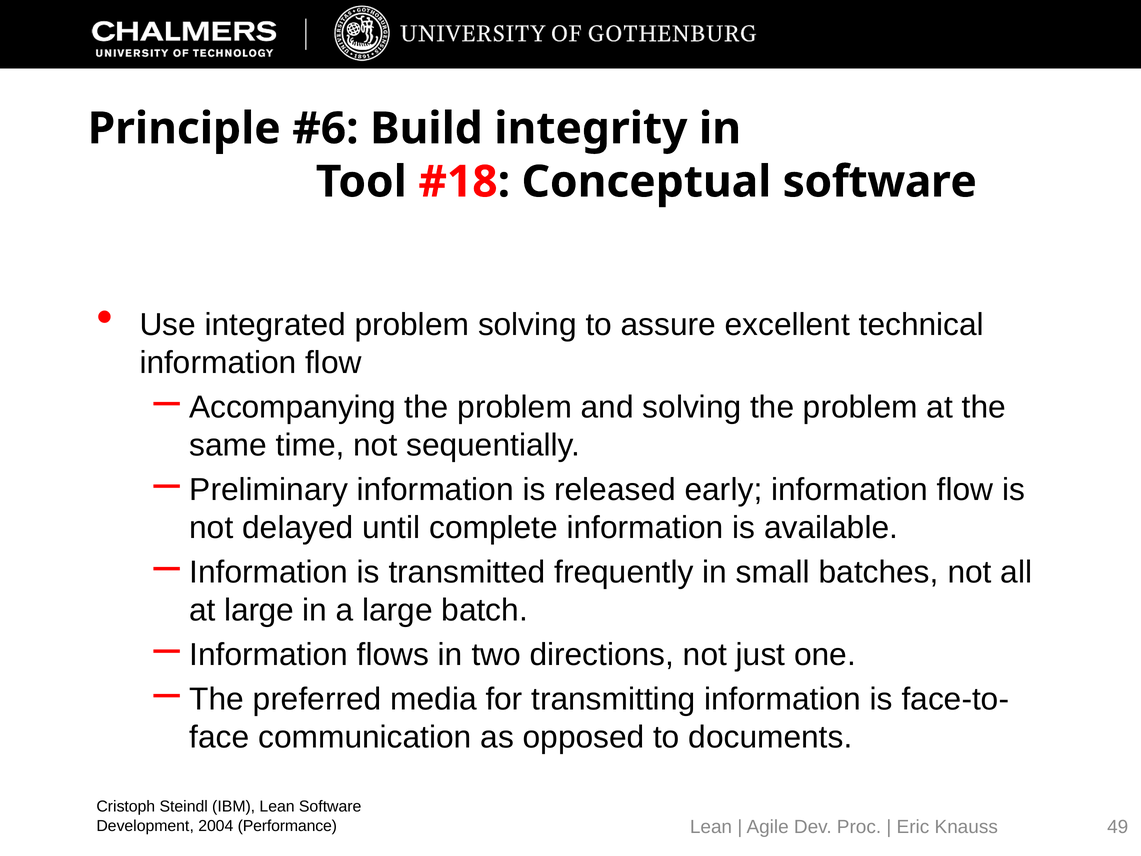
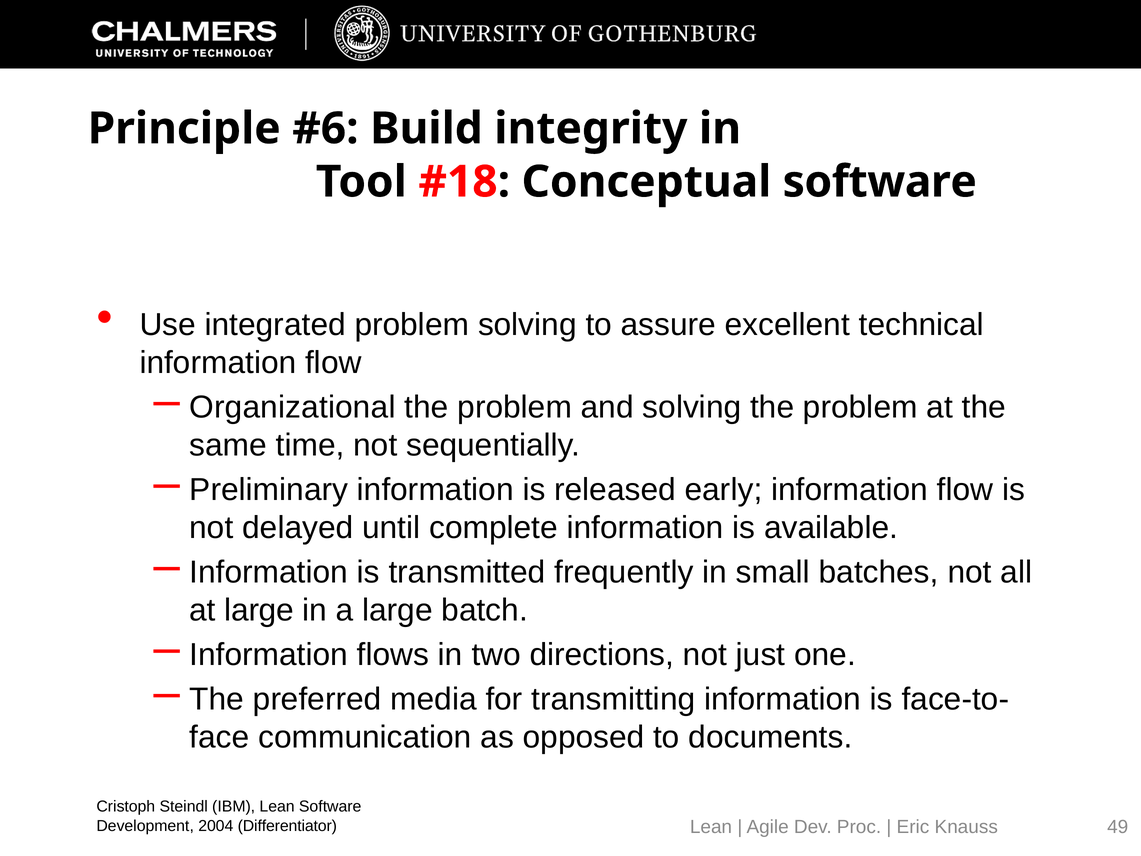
Accompanying: Accompanying -> Organizational
Performance: Performance -> Differentiator
